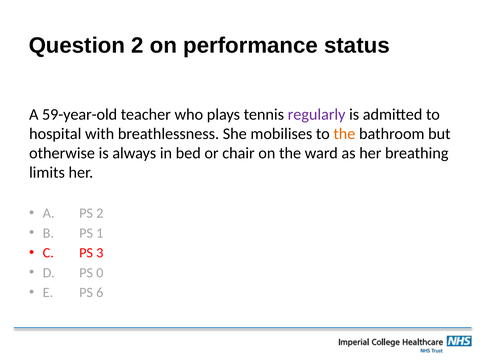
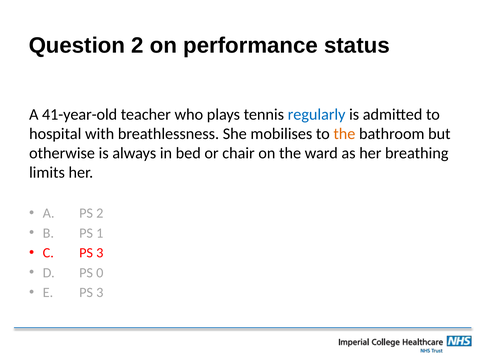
59-year-old: 59-year-old -> 41-year-old
regularly colour: purple -> blue
E PS 6: 6 -> 3
